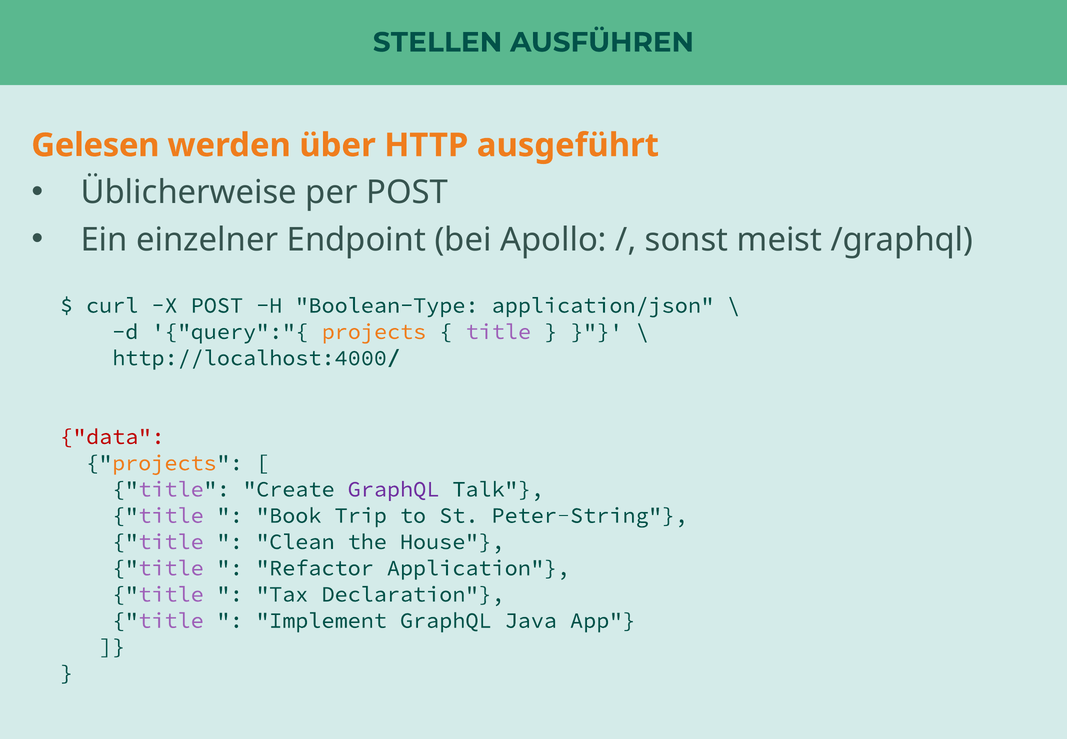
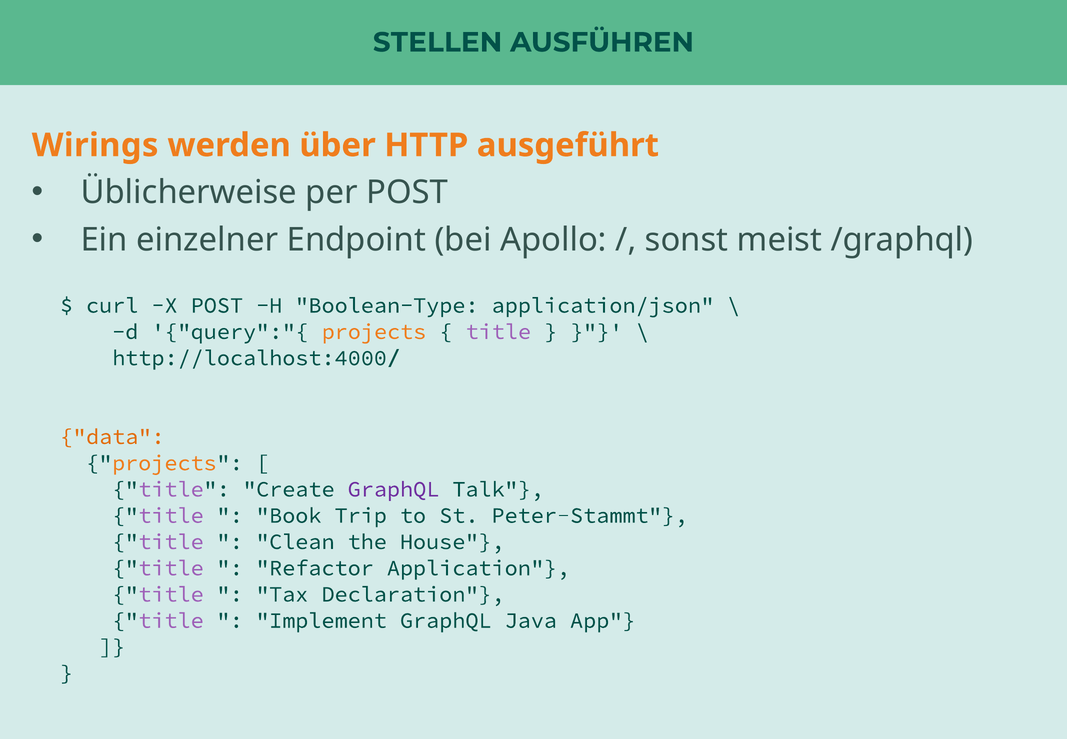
Gelesen: Gelesen -> Wirings
data colour: red -> orange
Peter-String: Peter-String -> Peter-Stammt
